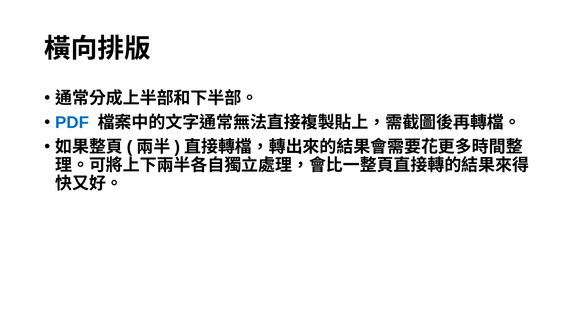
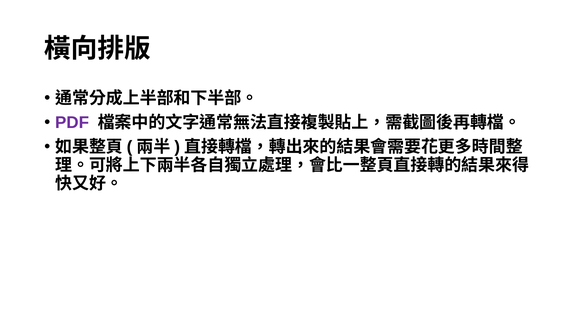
PDF colour: blue -> purple
